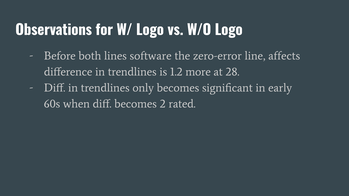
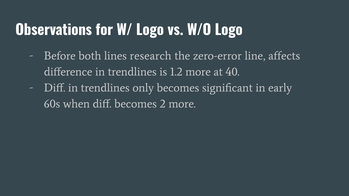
software: software -> research
28: 28 -> 40
2 rated: rated -> more
